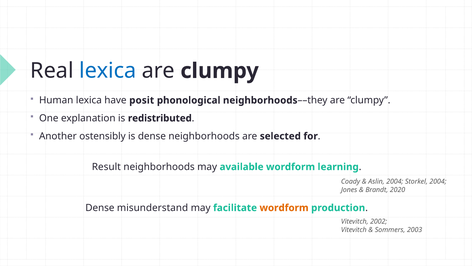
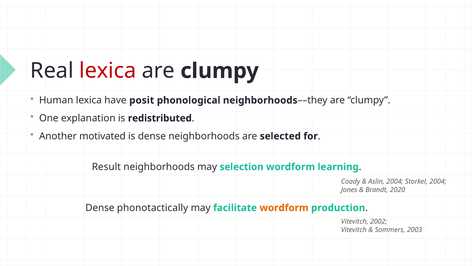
lexica at (108, 71) colour: blue -> red
ostensibly: ostensibly -> motivated
available: available -> selection
misunderstand: misunderstand -> phonotactically
